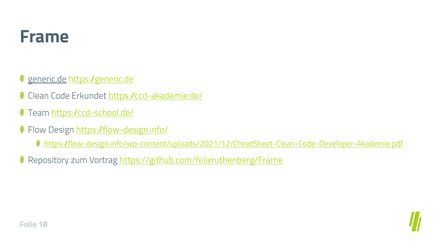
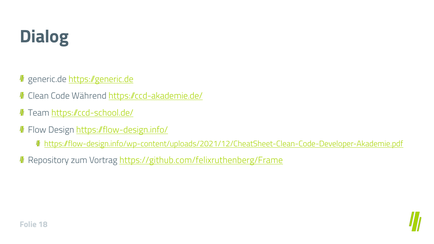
Frame: Frame -> Dialog
generic.de underline: present -> none
Erkundet: Erkundet -> Während
